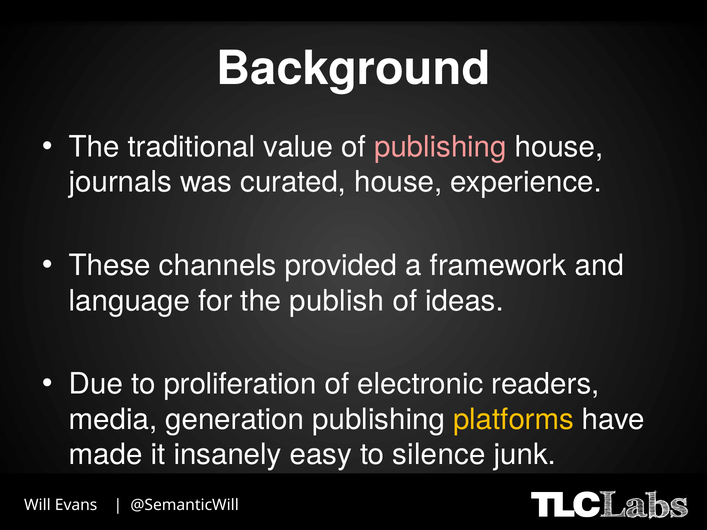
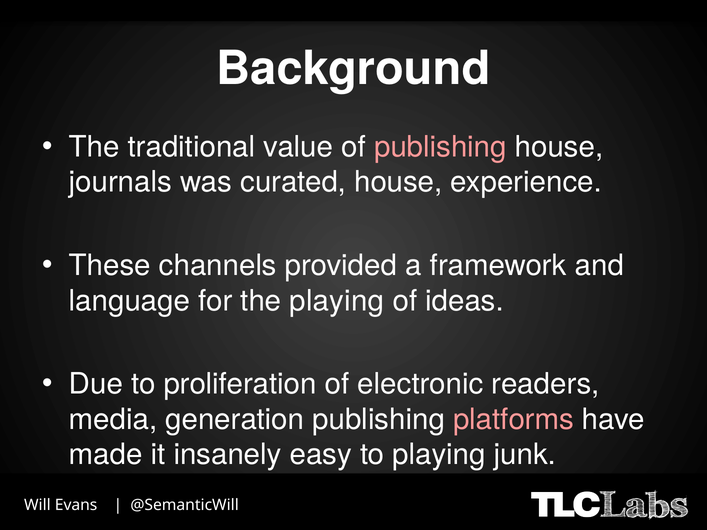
the publish: publish -> playing
platforms colour: yellow -> pink
to silence: silence -> playing
